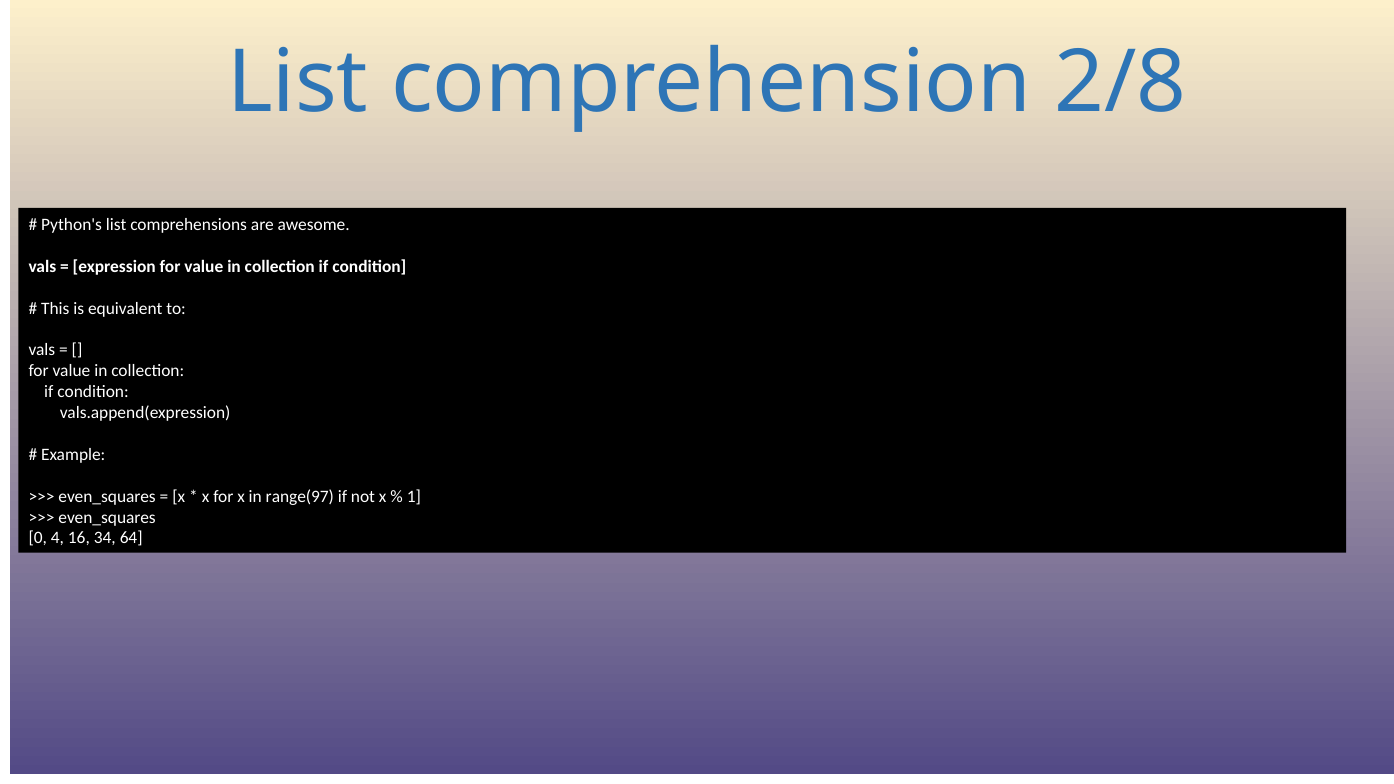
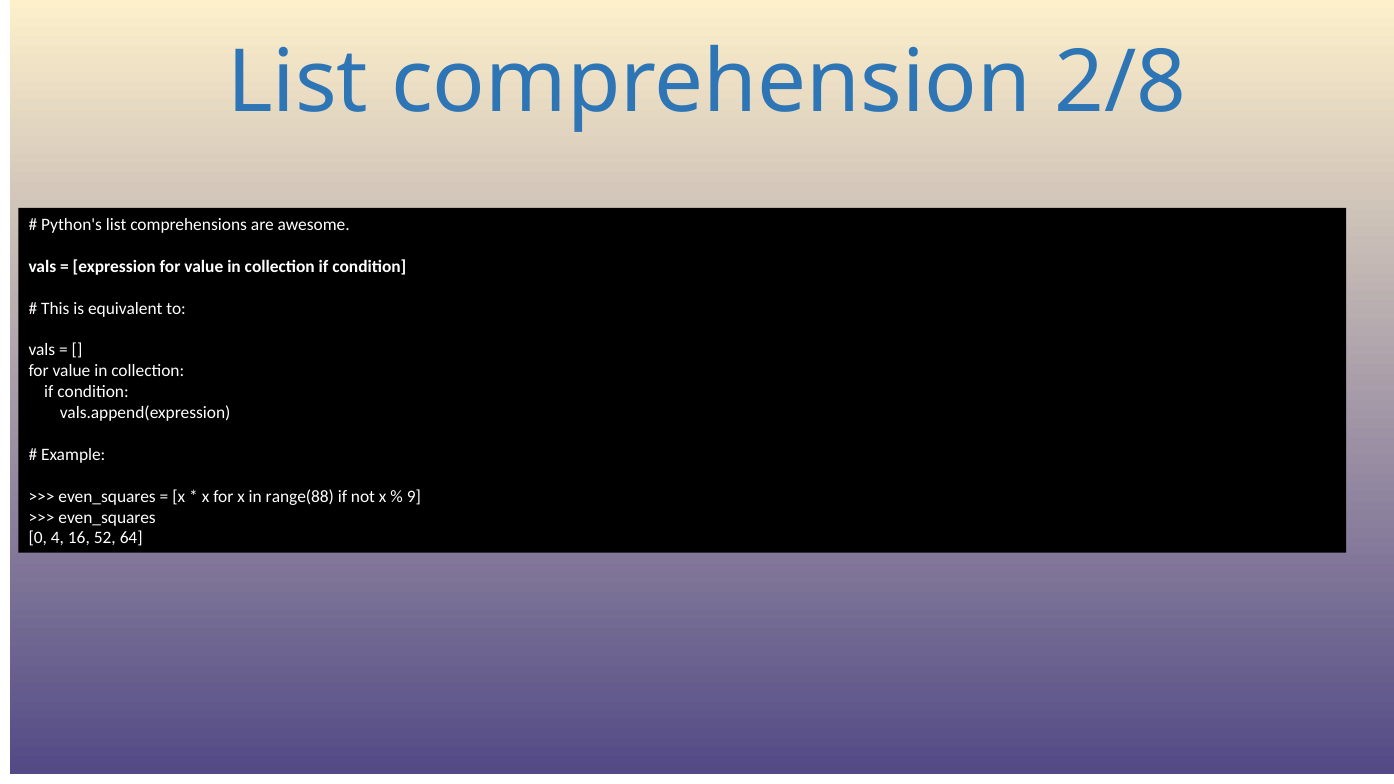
range(97: range(97 -> range(88
1: 1 -> 9
34: 34 -> 52
